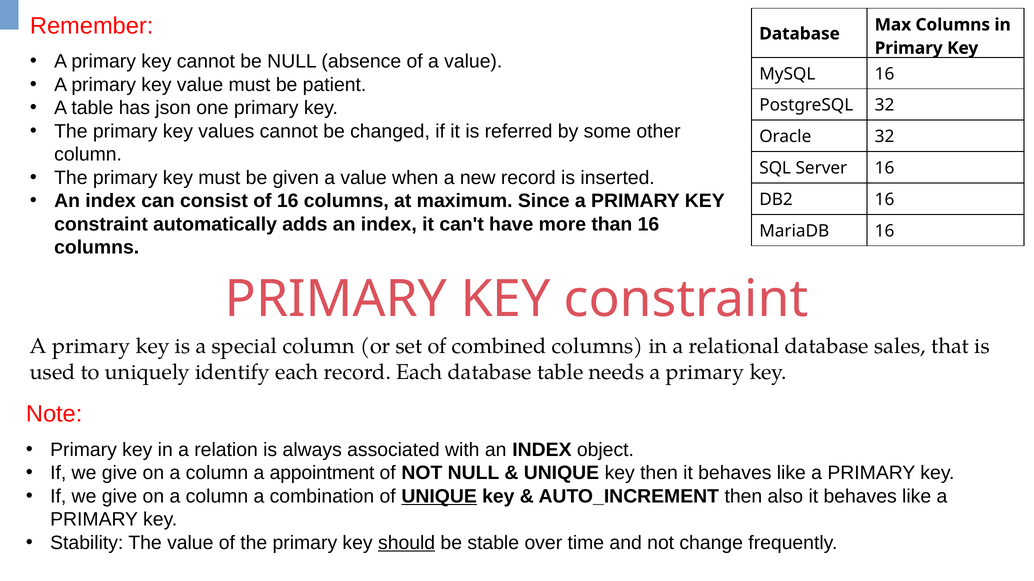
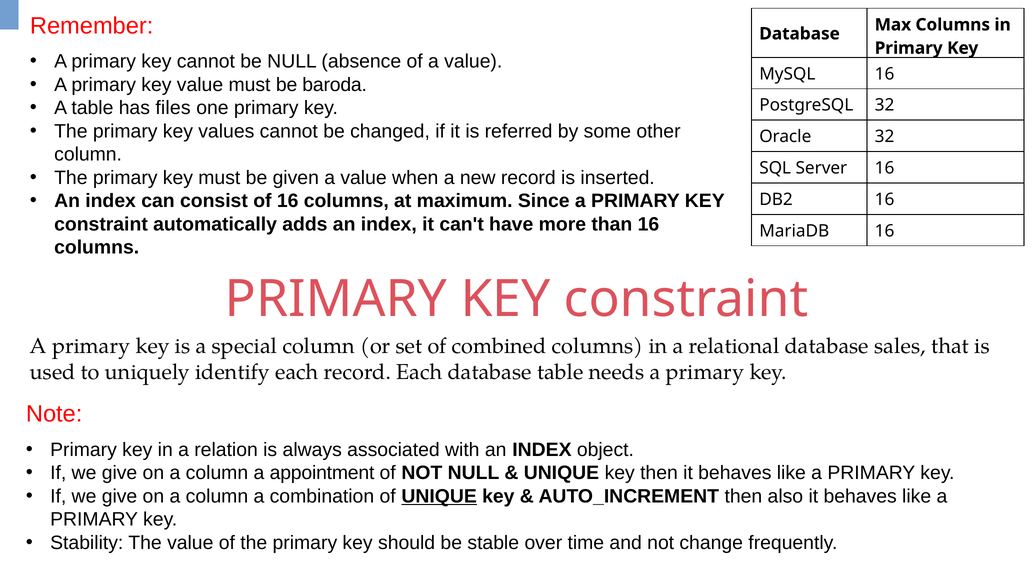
patient: patient -> baroda
json: json -> files
should underline: present -> none
